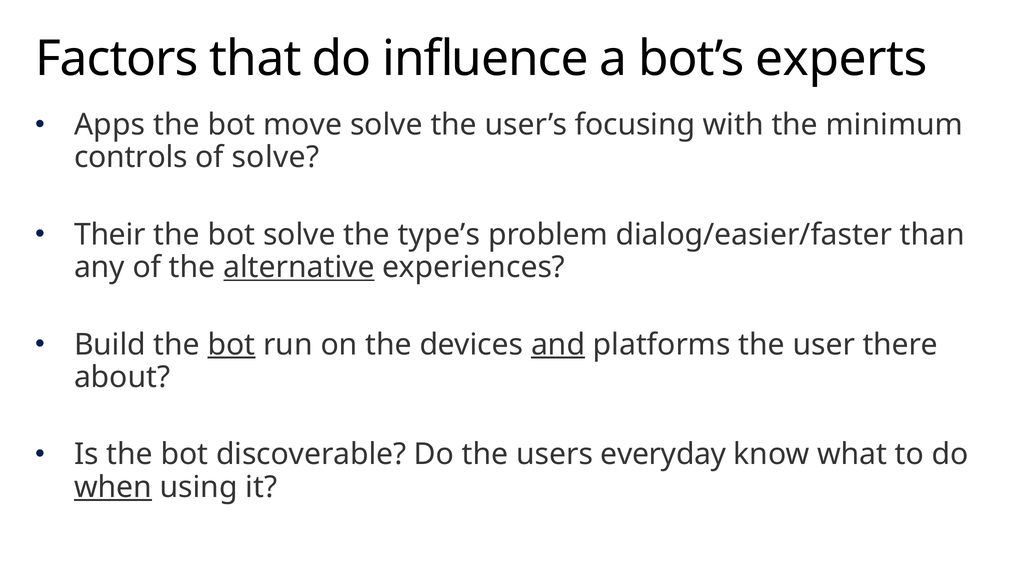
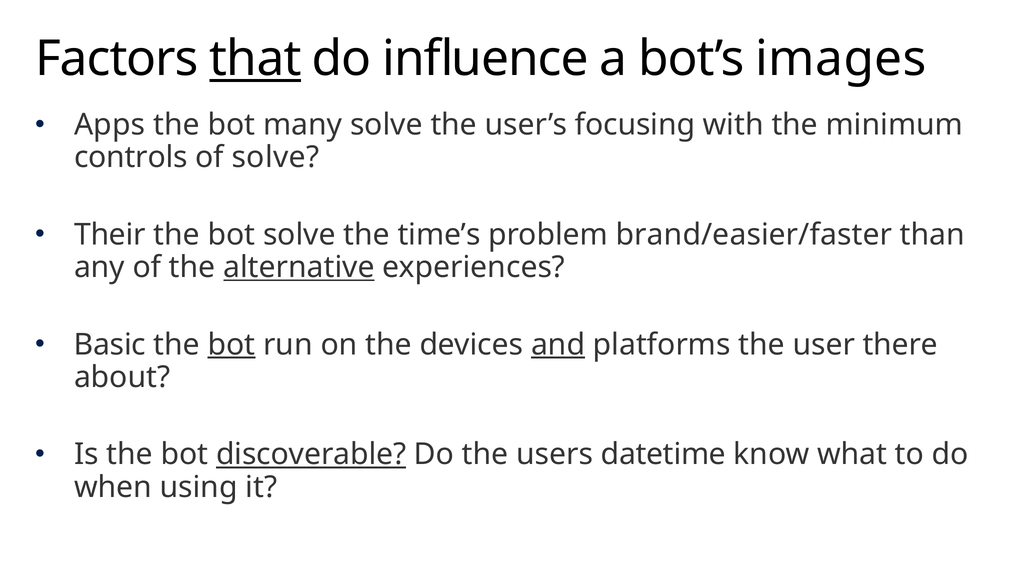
that underline: none -> present
experts: experts -> images
move: move -> many
type’s: type’s -> time’s
dialog/easier/faster: dialog/easier/faster -> brand/easier/faster
Build: Build -> Basic
discoverable underline: none -> present
everyday: everyday -> datetime
when underline: present -> none
